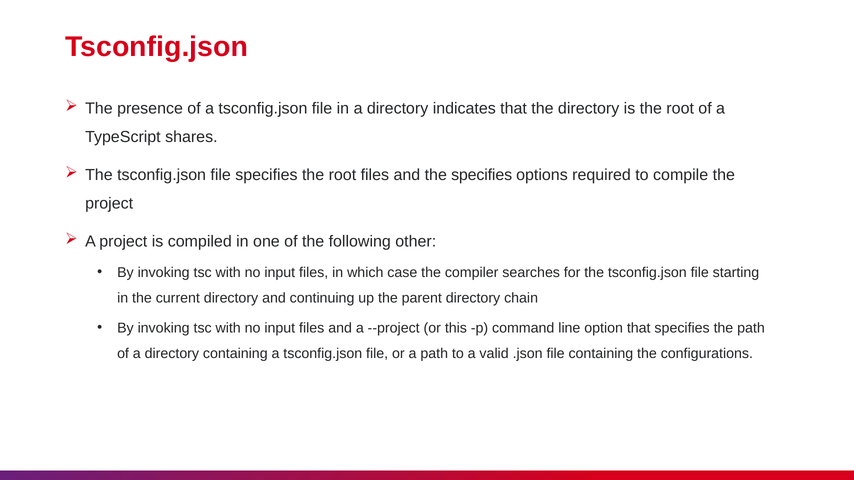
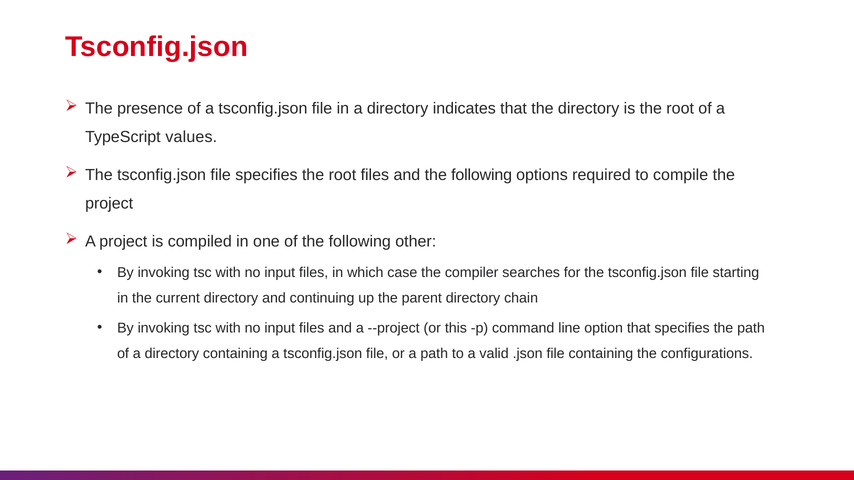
shares: shares -> values
and the specifies: specifies -> following
